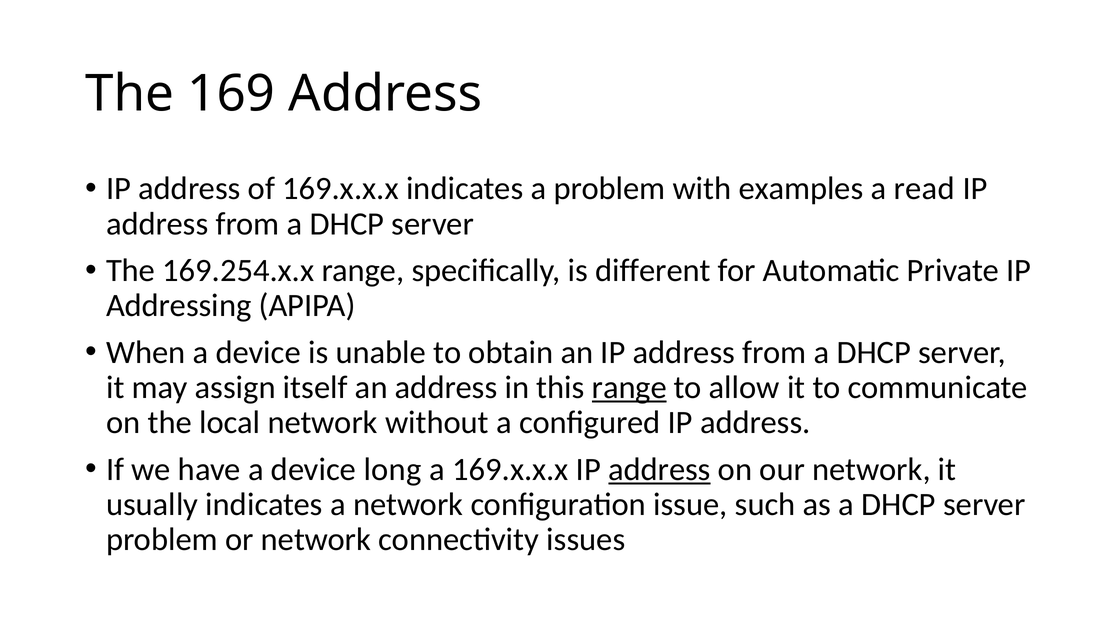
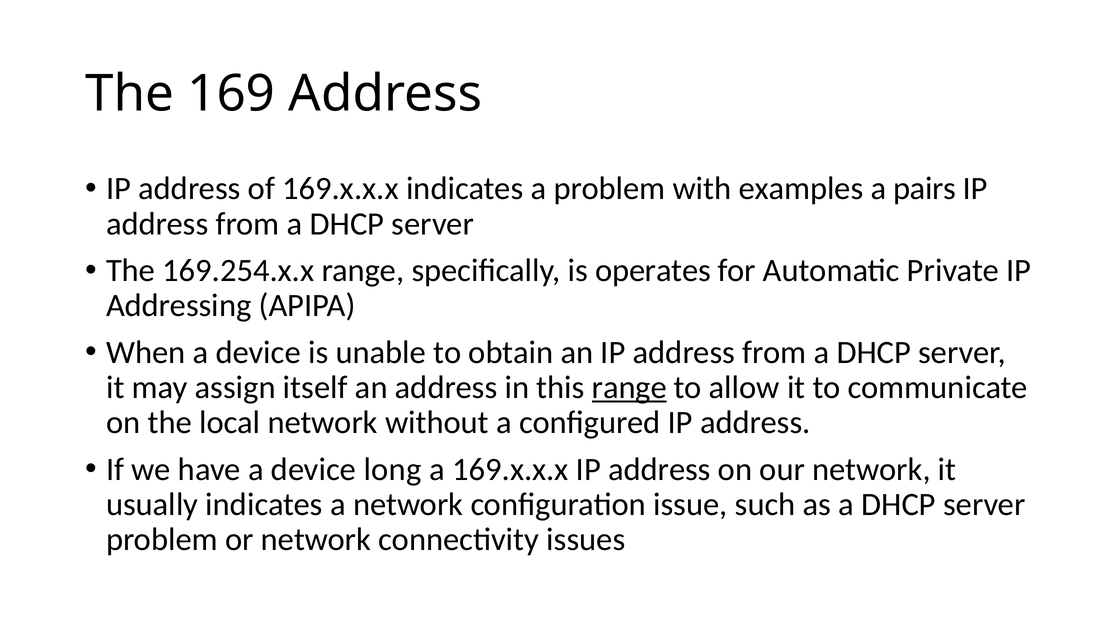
read: read -> pairs
different: different -> operates
address at (659, 470) underline: present -> none
